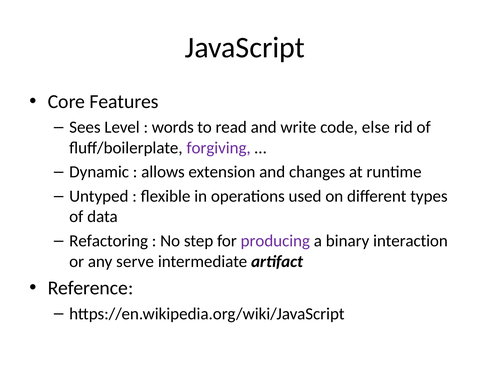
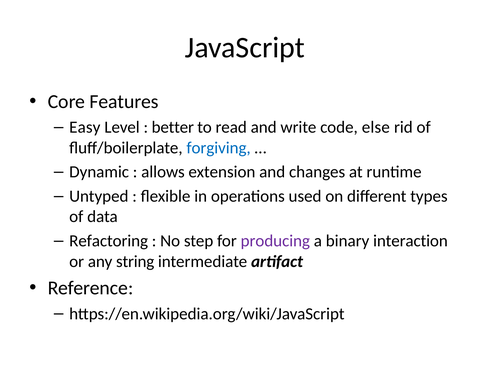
Sees: Sees -> Easy
words: words -> better
forgiving colour: purple -> blue
serve: serve -> string
